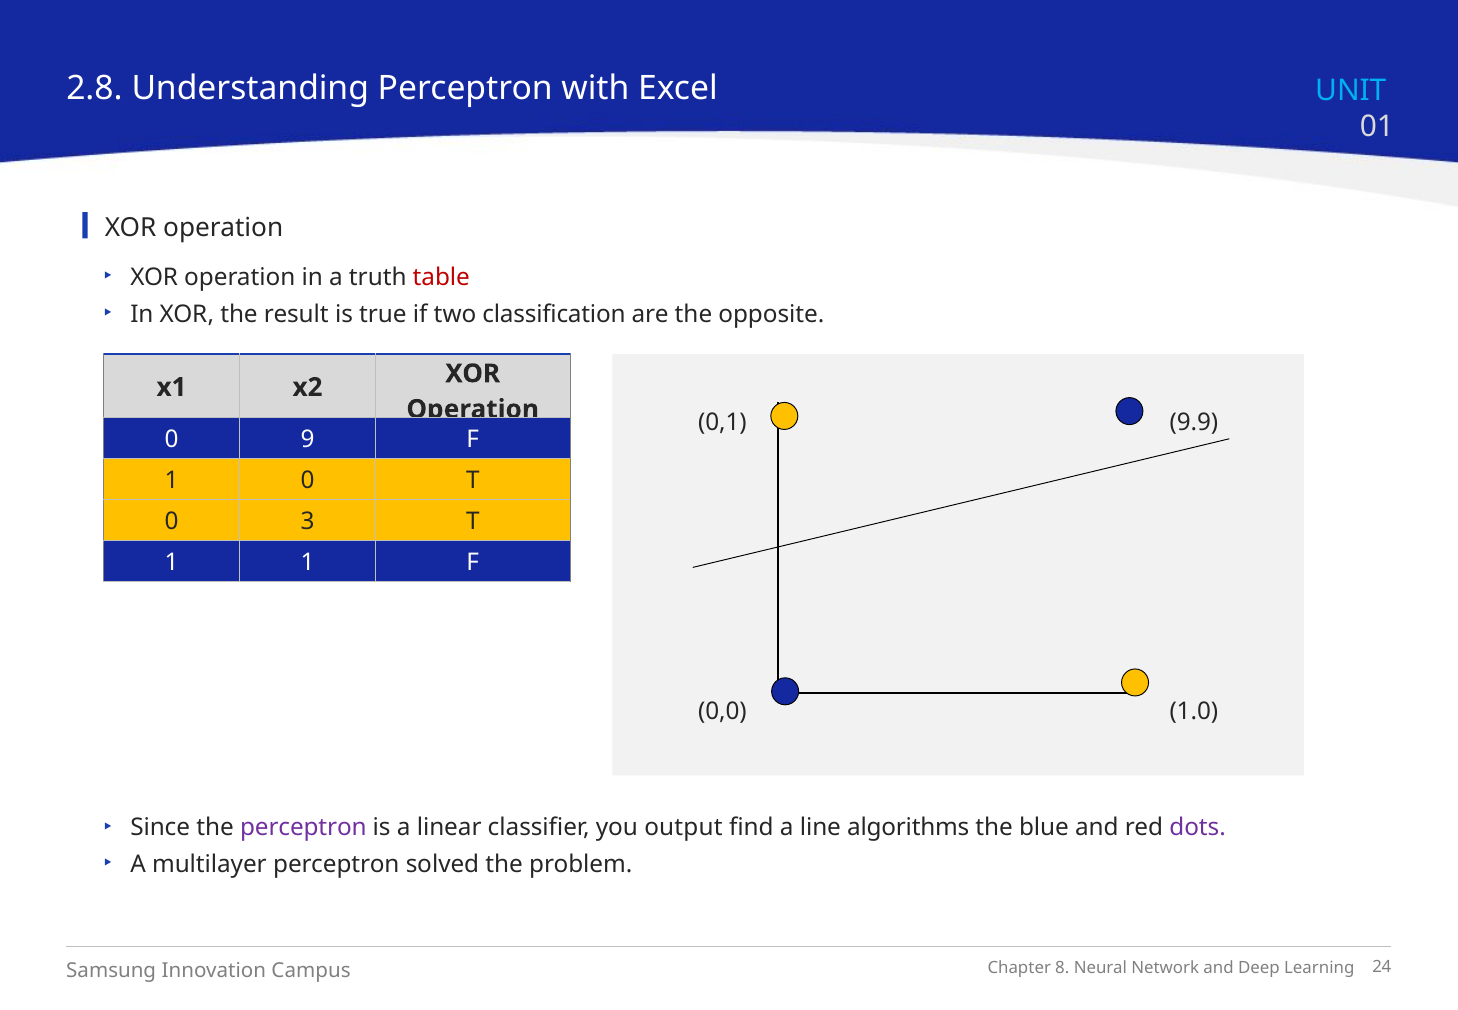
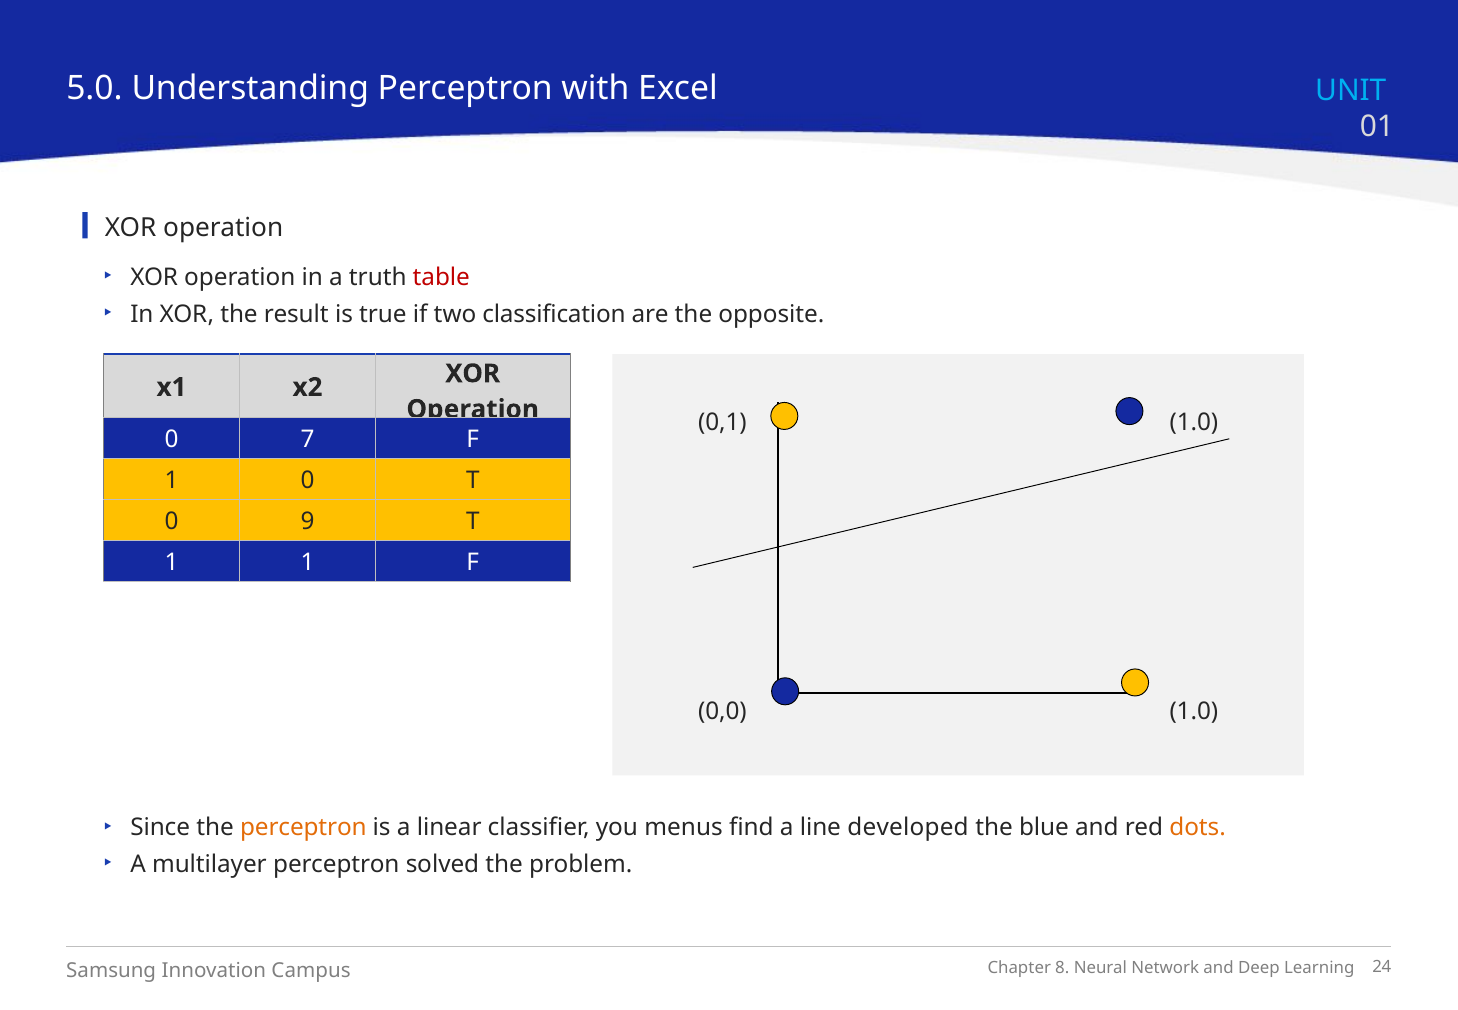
2.8: 2.8 -> 5.0
9.9 at (1194, 422): 9.9 -> 1.0
9: 9 -> 7
3: 3 -> 9
perceptron at (303, 827) colour: purple -> orange
output: output -> menus
algorithms: algorithms -> developed
dots colour: purple -> orange
